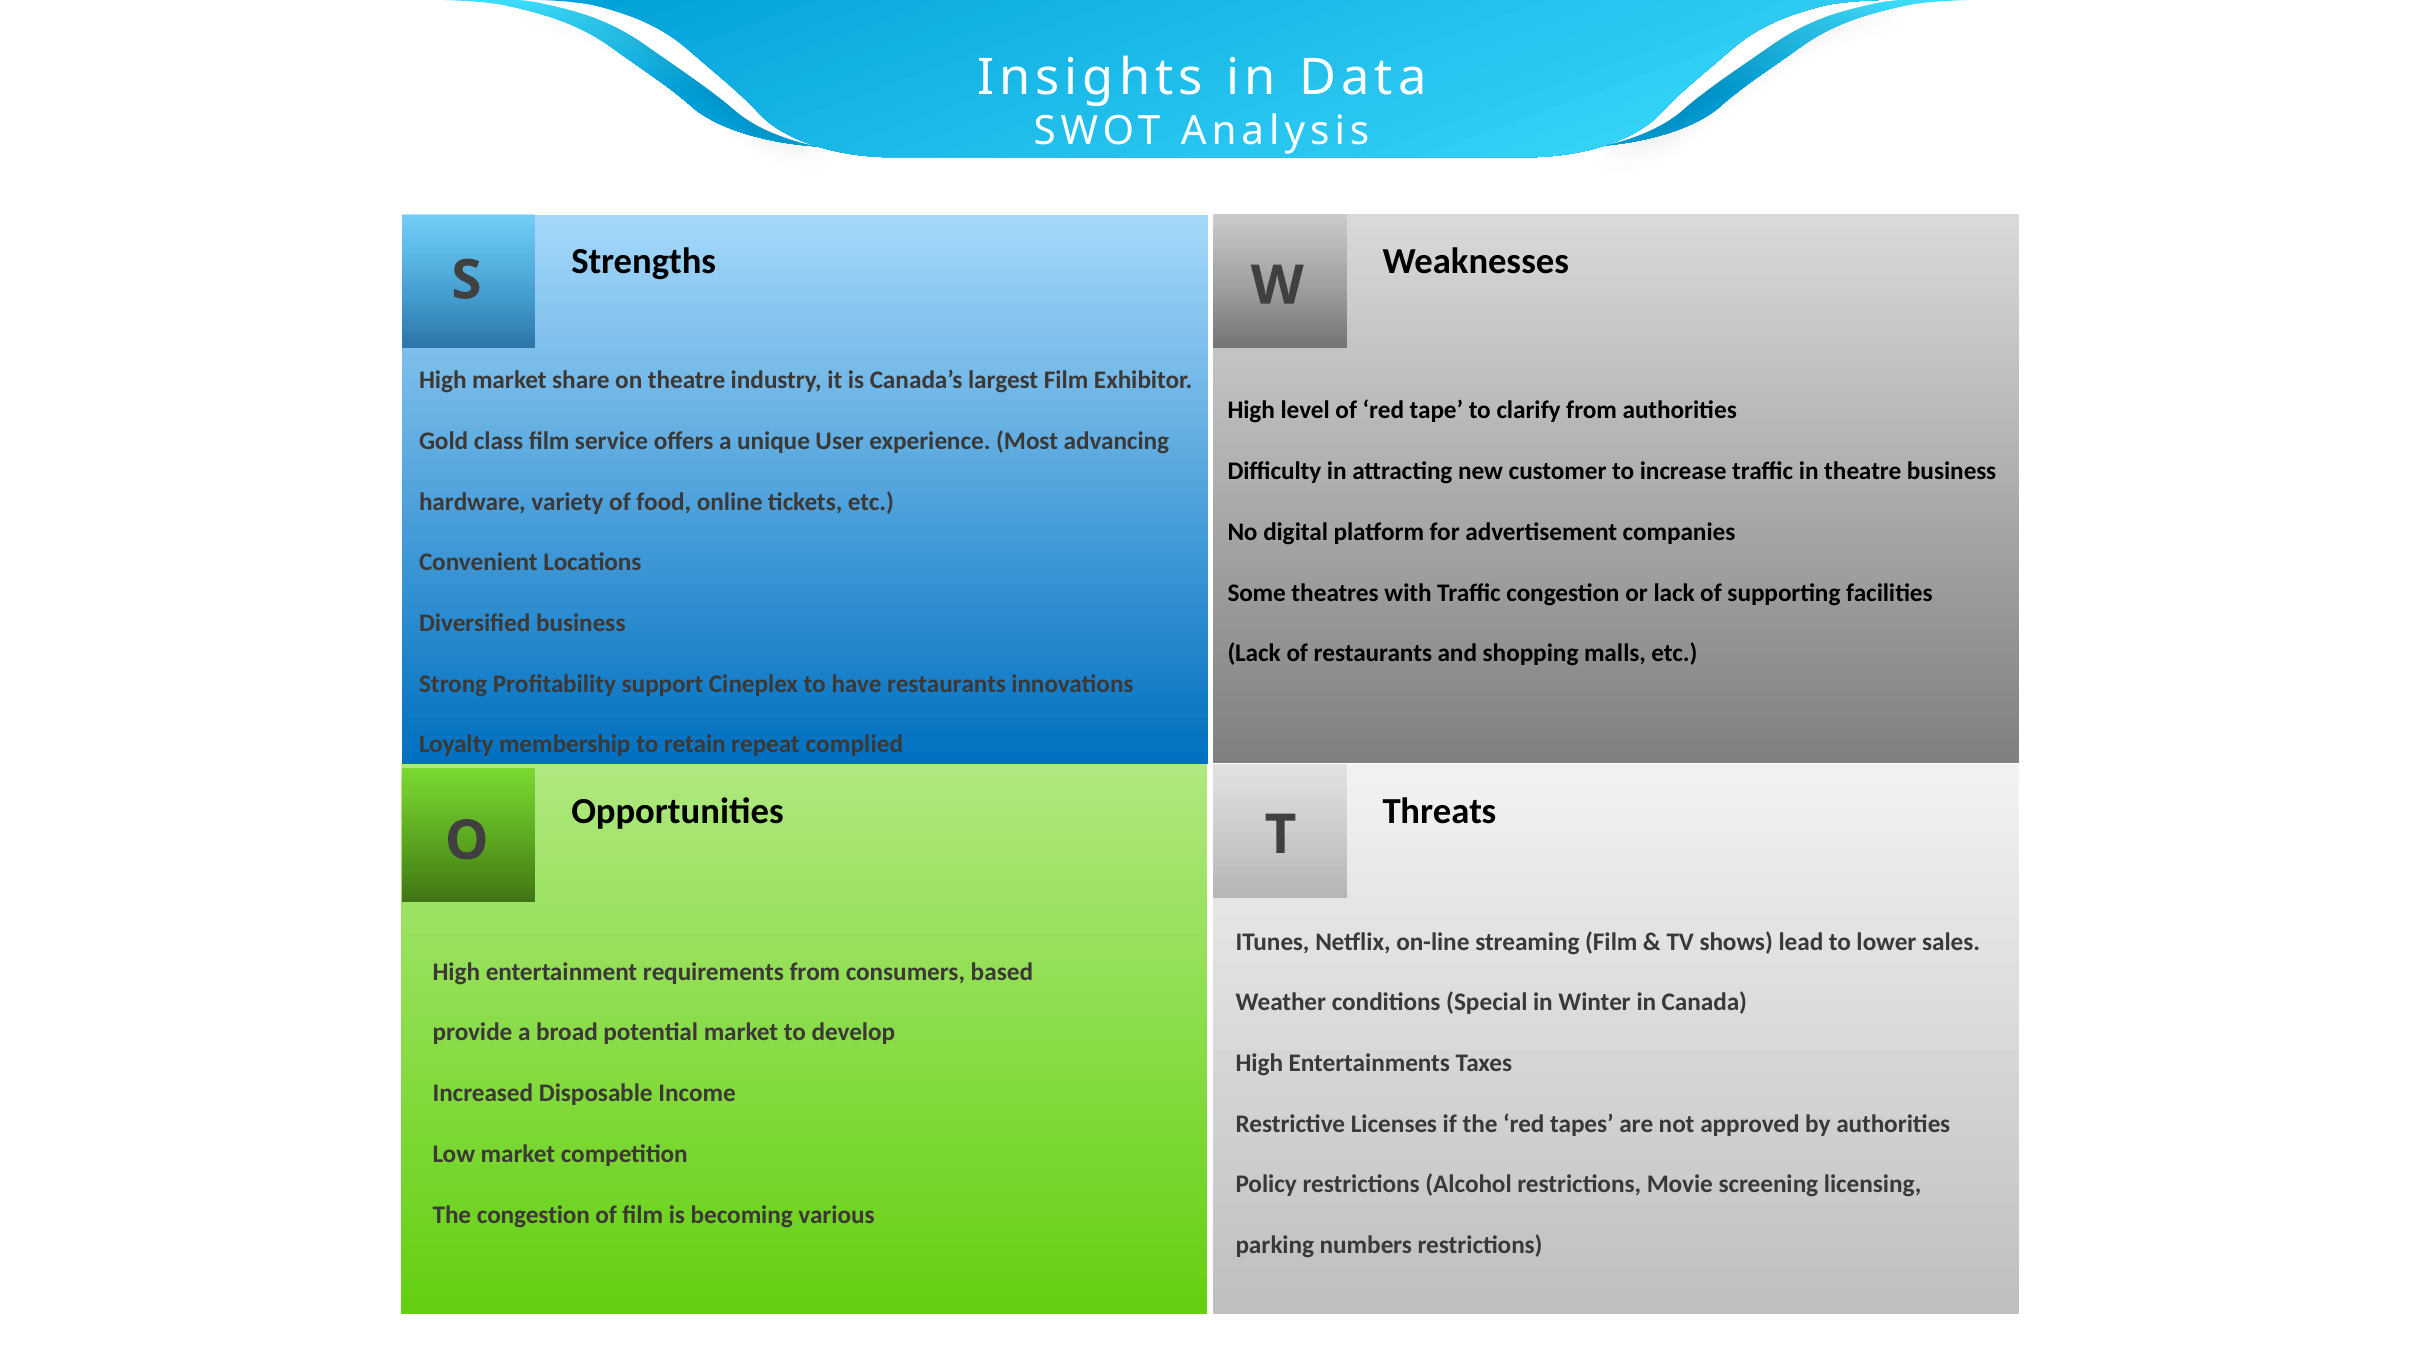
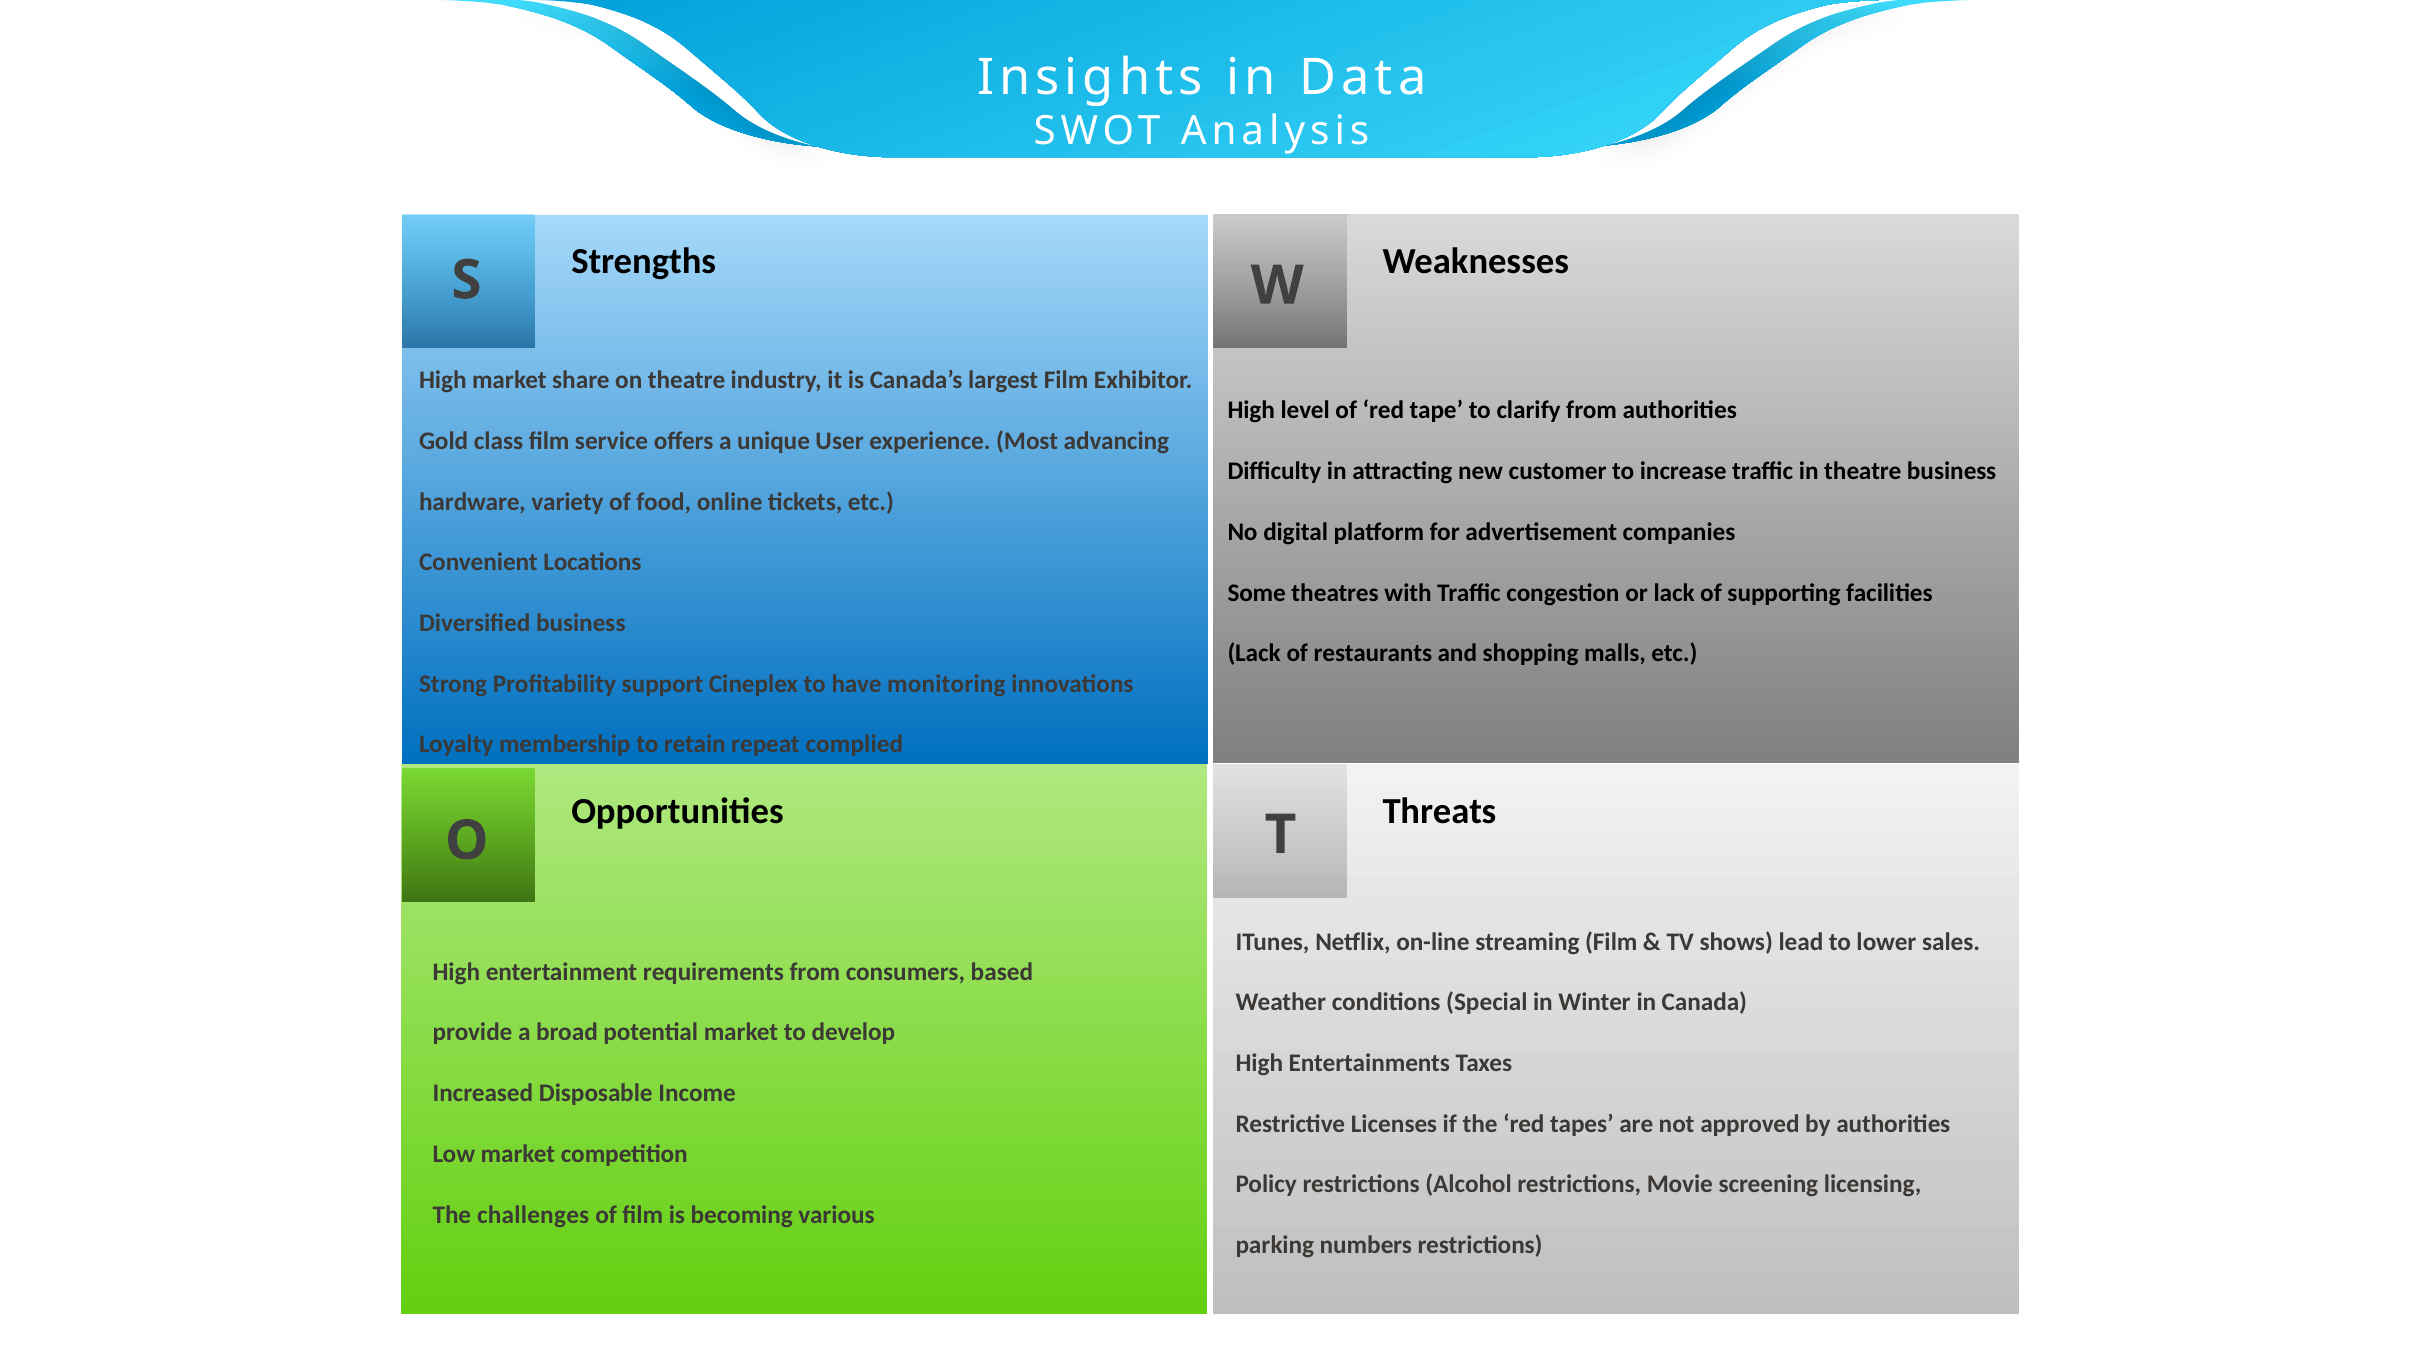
have restaurants: restaurants -> monitoring
The congestion: congestion -> challenges
